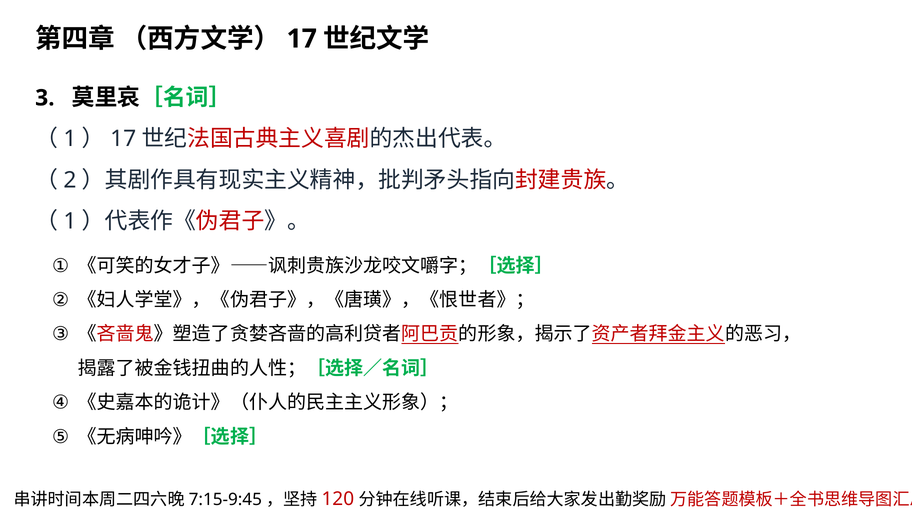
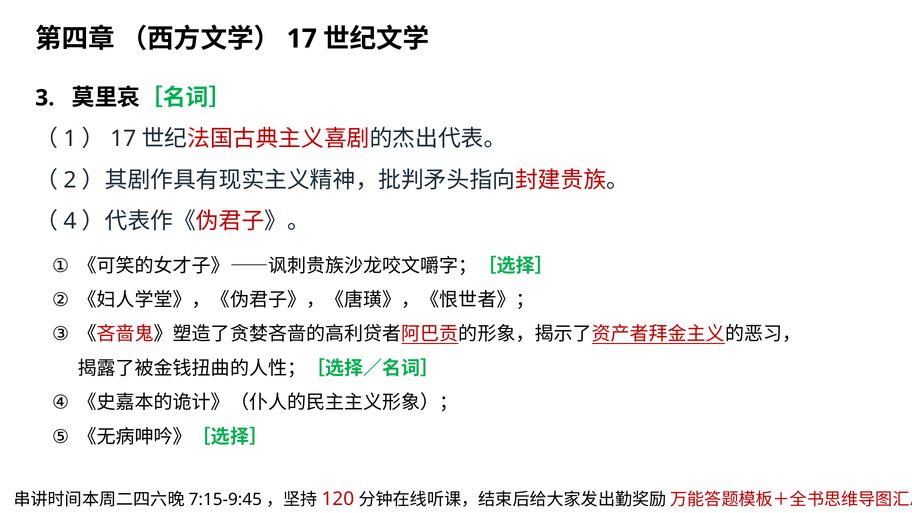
1 at (70, 221): 1 -> 4
